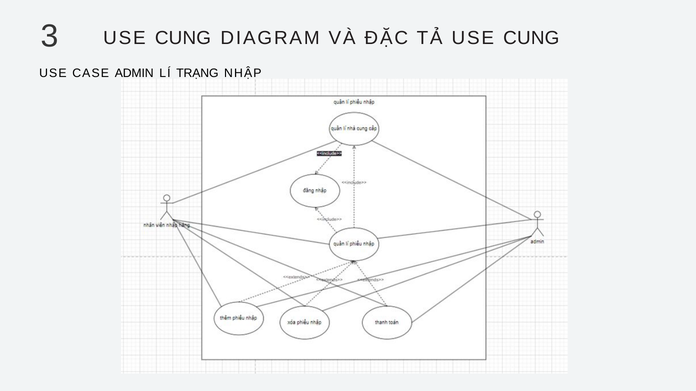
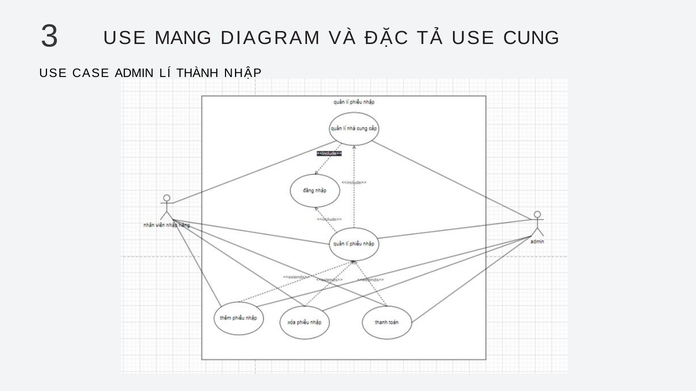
3 USE CUNG: CUNG -> MANG
TRẠNG: TRẠNG -> THÀNH
